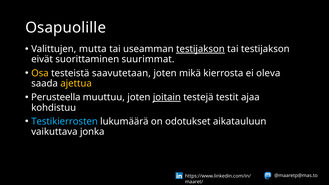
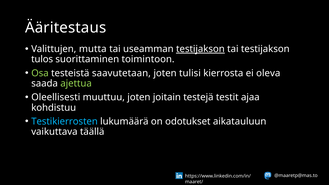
Osapuolille: Osapuolille -> Ääritestaus
eivät: eivät -> tulos
suurimmat: suurimmat -> toimintoon
Osa colour: yellow -> light green
mikä: mikä -> tulisi
ajettua colour: yellow -> light green
Perusteella: Perusteella -> Oleellisesti
joitain underline: present -> none
jonka: jonka -> täällä
